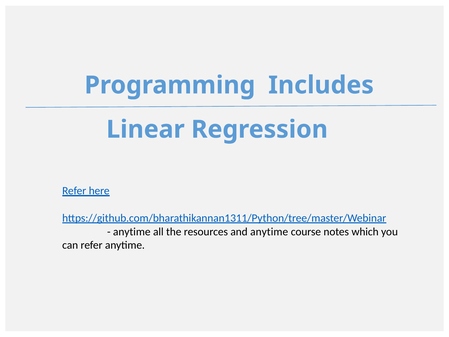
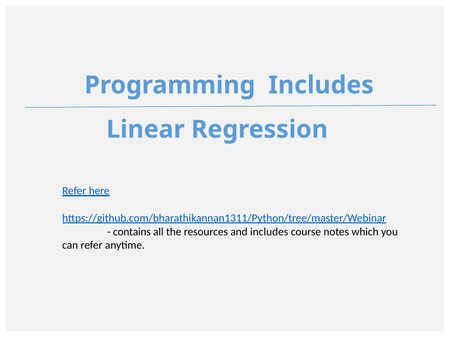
anytime at (132, 232): anytime -> contains
and anytime: anytime -> includes
